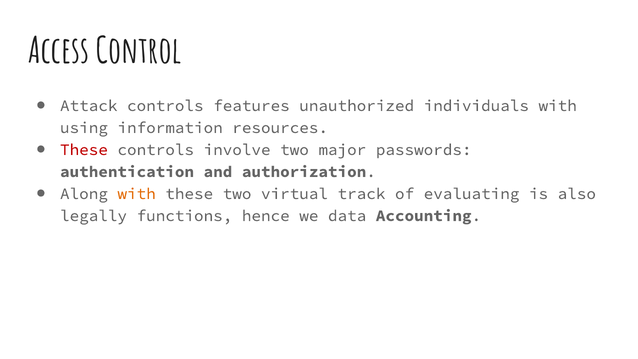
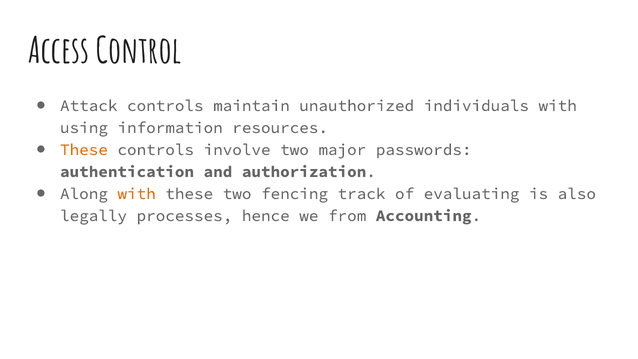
features: features -> maintain
These at (84, 150) colour: red -> orange
virtual: virtual -> fencing
functions: functions -> processes
data: data -> from
